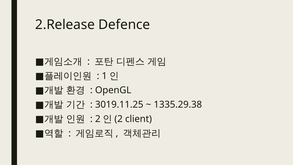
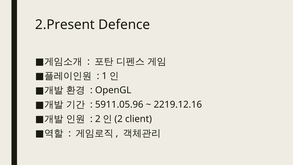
2.Release: 2.Release -> 2.Present
3019.11.25: 3019.11.25 -> 5911.05.96
1335.29.38: 1335.29.38 -> 2219.12.16
